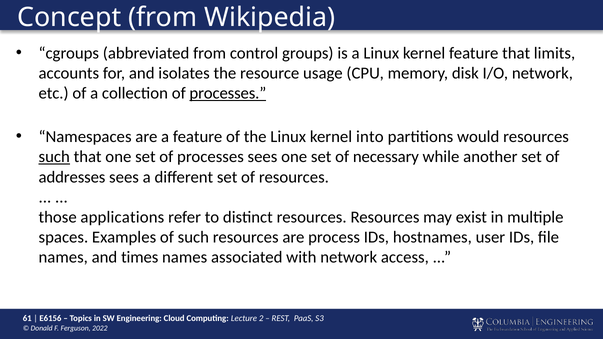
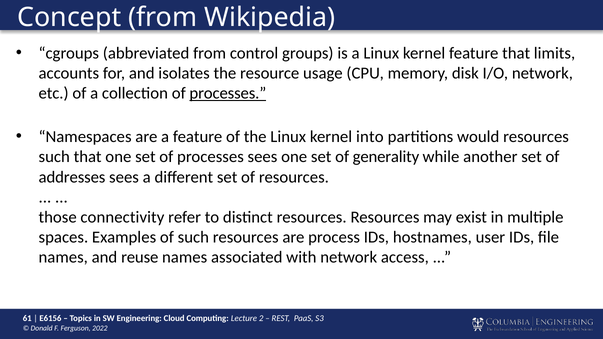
such at (54, 157) underline: present -> none
necessary: necessary -> generality
applications: applications -> connectivity
times: times -> reuse
